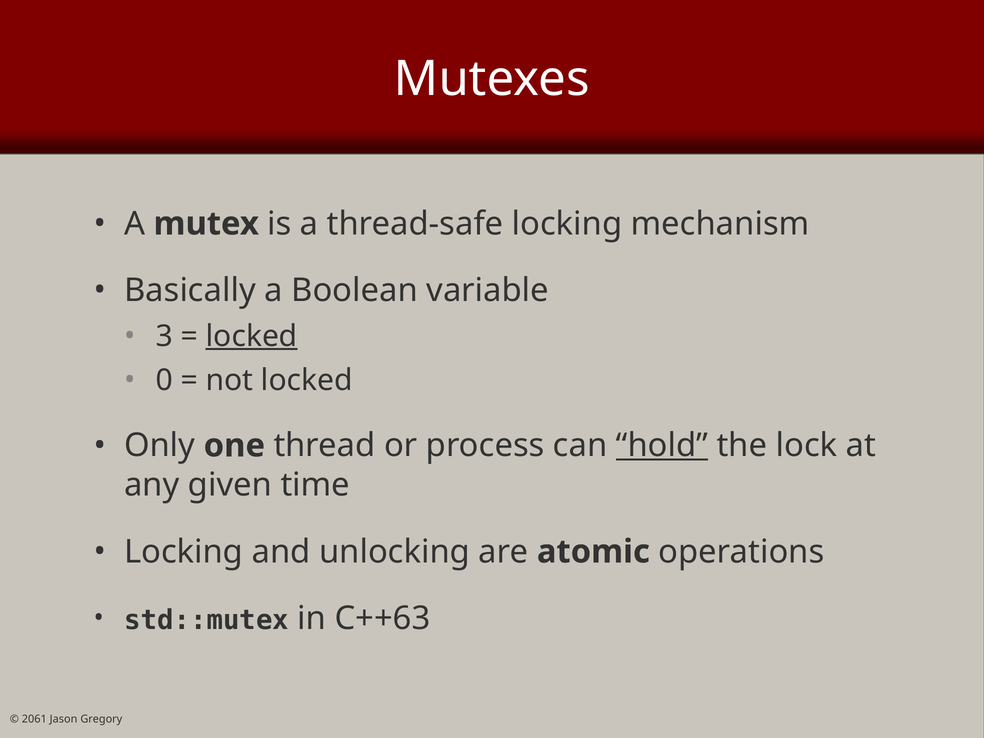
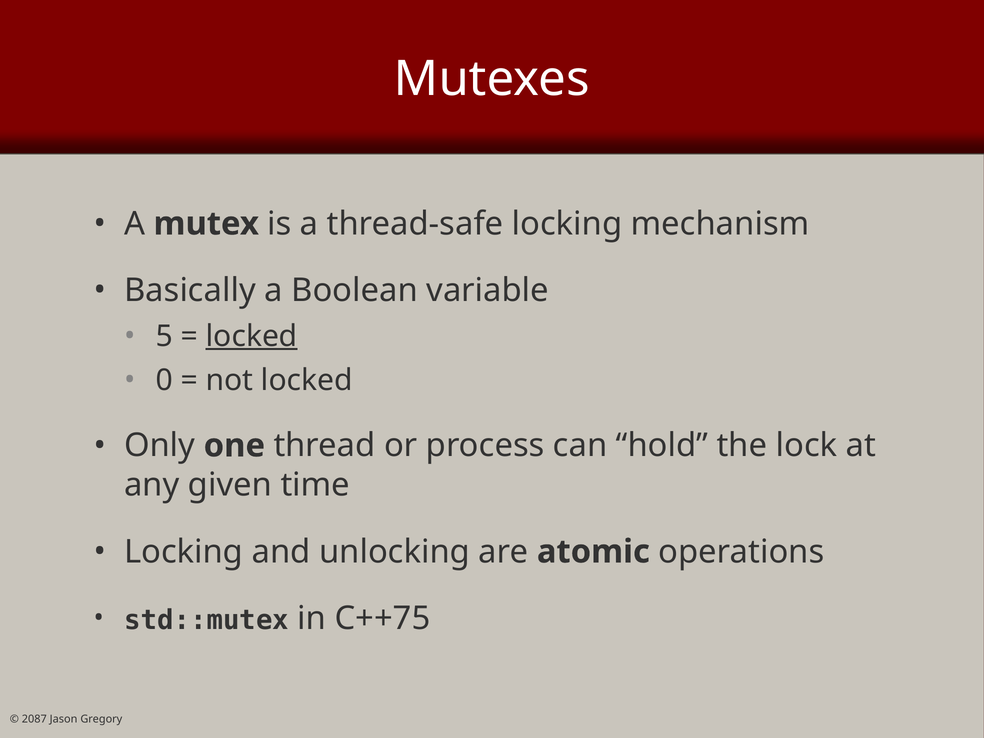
3: 3 -> 5
hold underline: present -> none
C++63: C++63 -> C++75
2061: 2061 -> 2087
